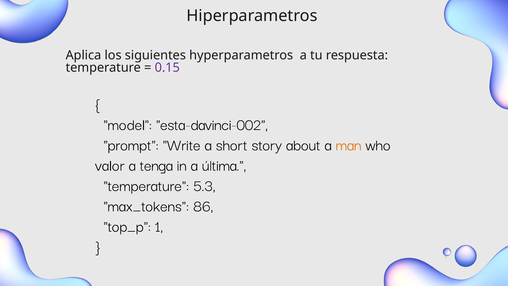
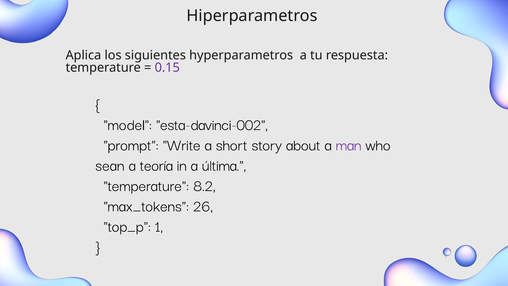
man colour: orange -> purple
valor: valor -> sean
tenga: tenga -> teoría
5.3: 5.3 -> 8.2
86: 86 -> 26
